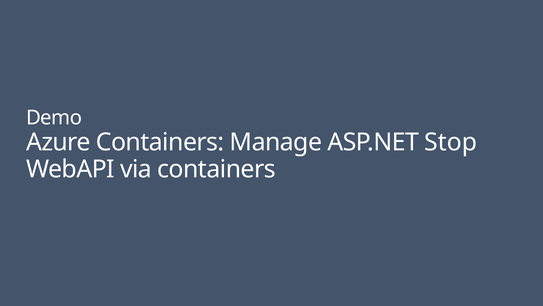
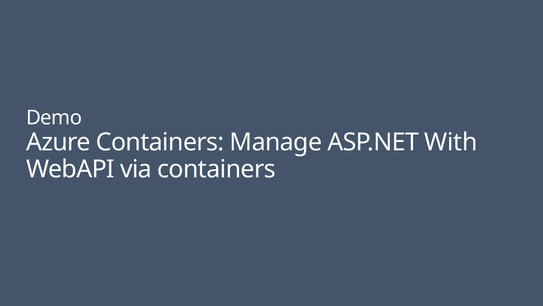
Stop: Stop -> With
